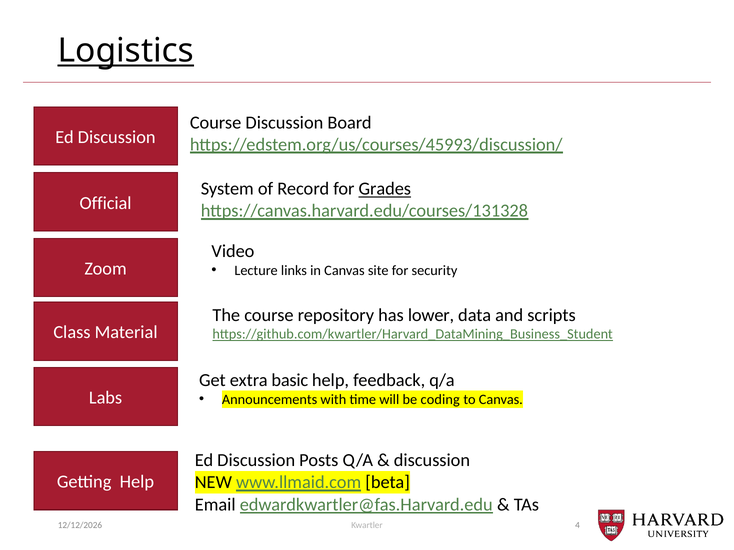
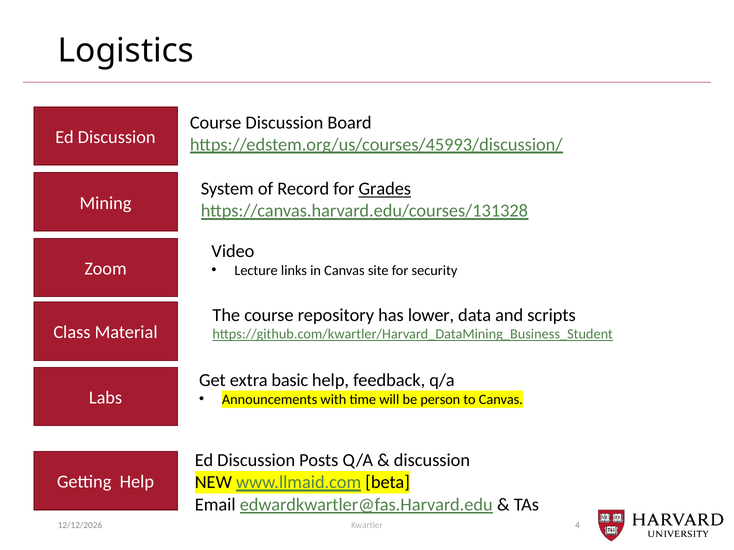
Logistics underline: present -> none
Official: Official -> Mining
coding: coding -> person
